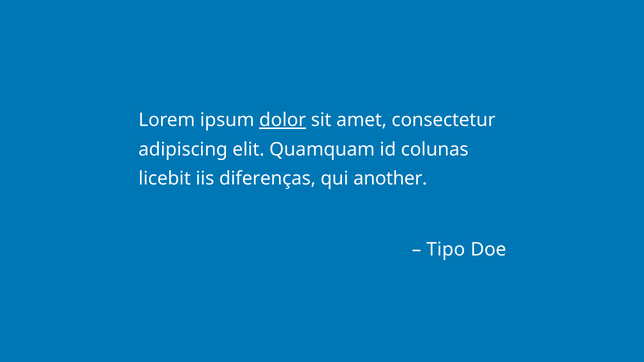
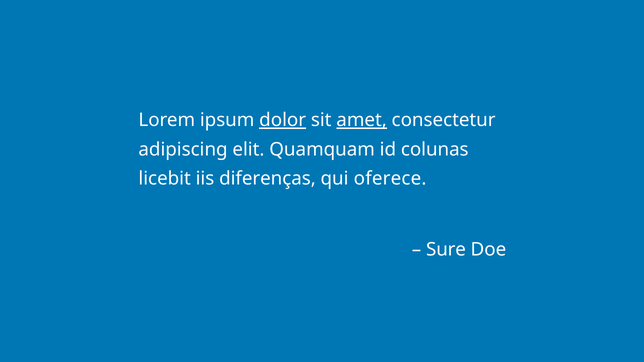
amet underline: none -> present
another: another -> oferece
Tipo: Tipo -> Sure
